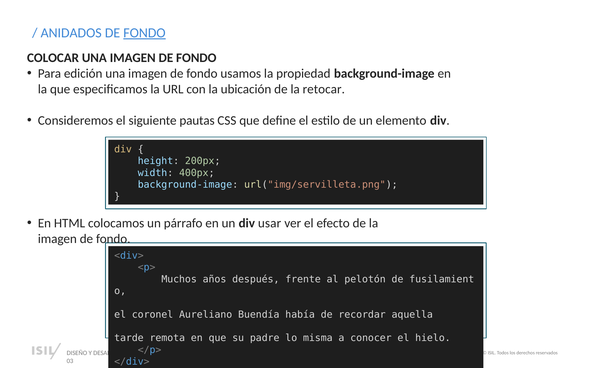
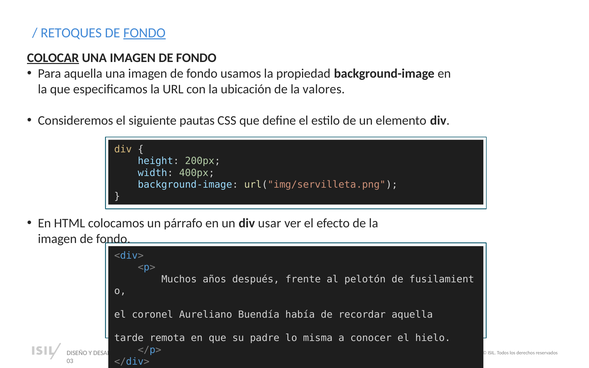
ANIDADOS: ANIDADOS -> RETOQUES
COLOCAR underline: none -> present
Para edición: edición -> aquella
retocar: retocar -> valores
